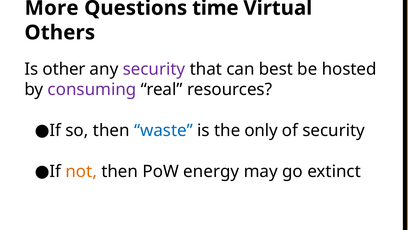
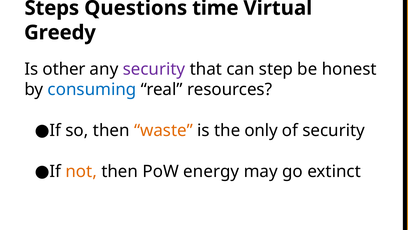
More: More -> Steps
Others: Others -> Greedy
best: best -> step
hosted: hosted -> honest
consuming colour: purple -> blue
waste colour: blue -> orange
